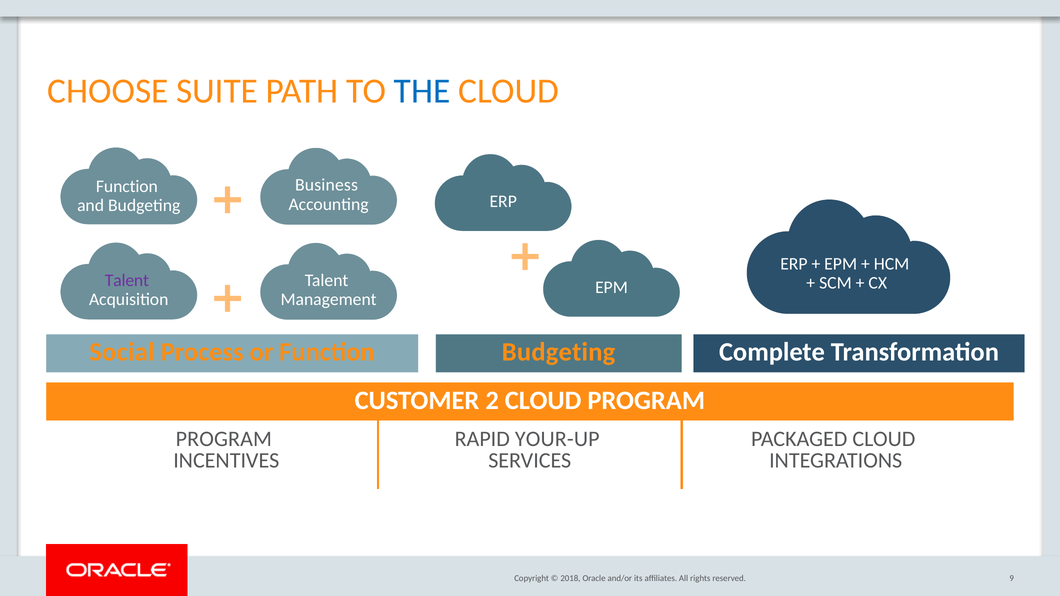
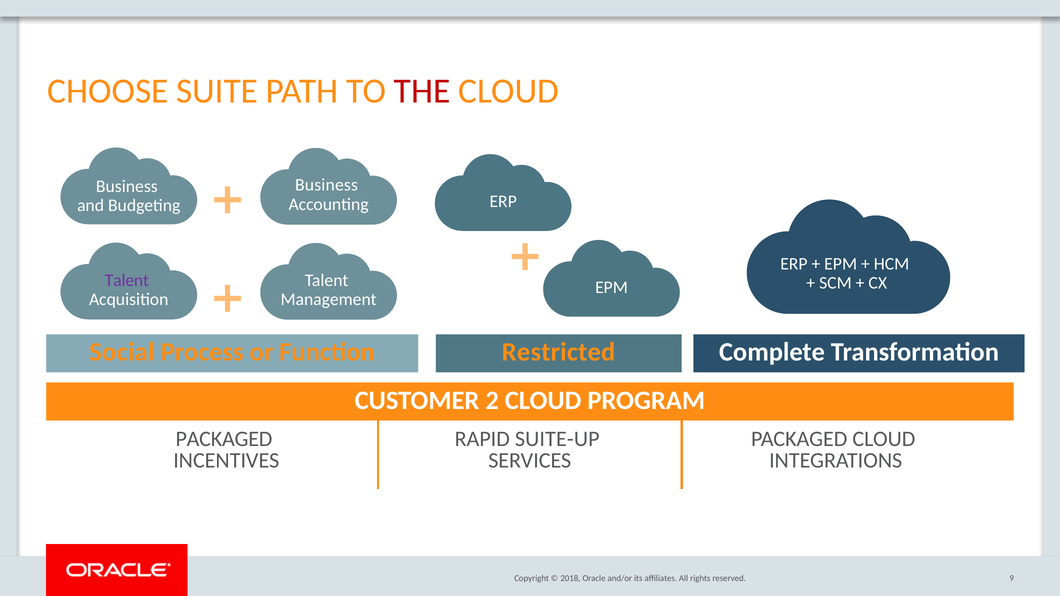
THE colour: blue -> red
Function at (127, 187): Function -> Business
Function Budgeting: Budgeting -> Restricted
PROGRAM at (224, 439): PROGRAM -> PACKAGED
YOUR-UP: YOUR-UP -> SUITE-UP
